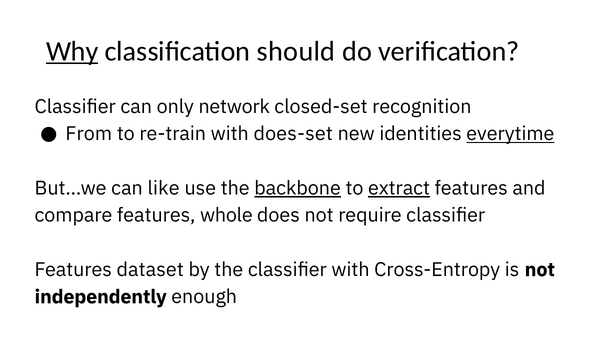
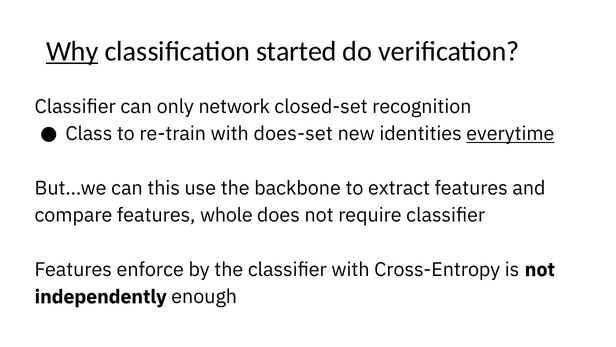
should: should -> started
From: From -> Class
like: like -> this
backbone underline: present -> none
extract underline: present -> none
dataset: dataset -> enforce
